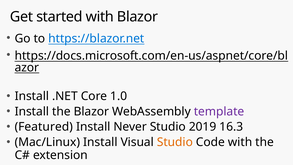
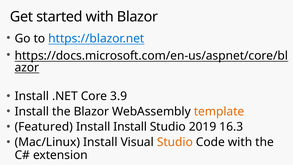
1.0: 1.0 -> 3.9
template colour: purple -> orange
Install Never: Never -> Install
